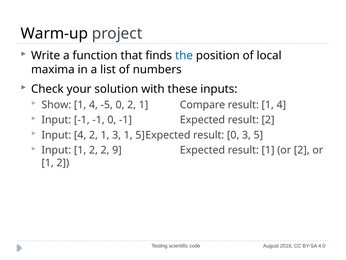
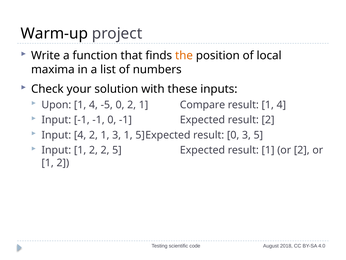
the colour: blue -> orange
Show: Show -> Upon
2 9: 9 -> 5
